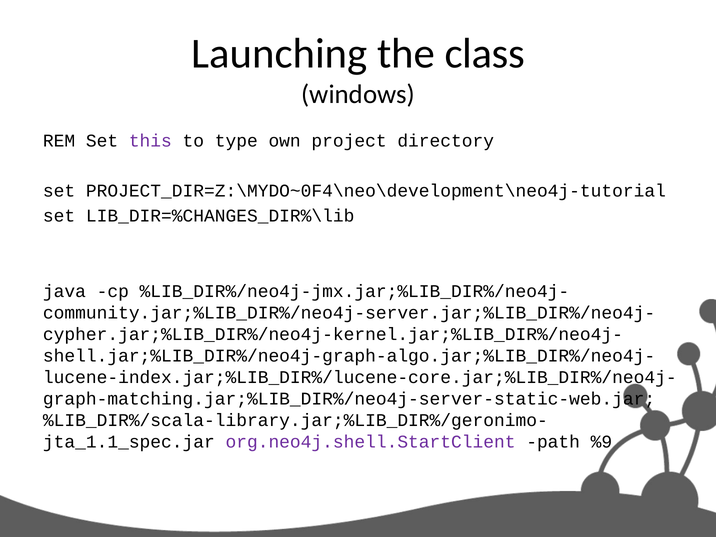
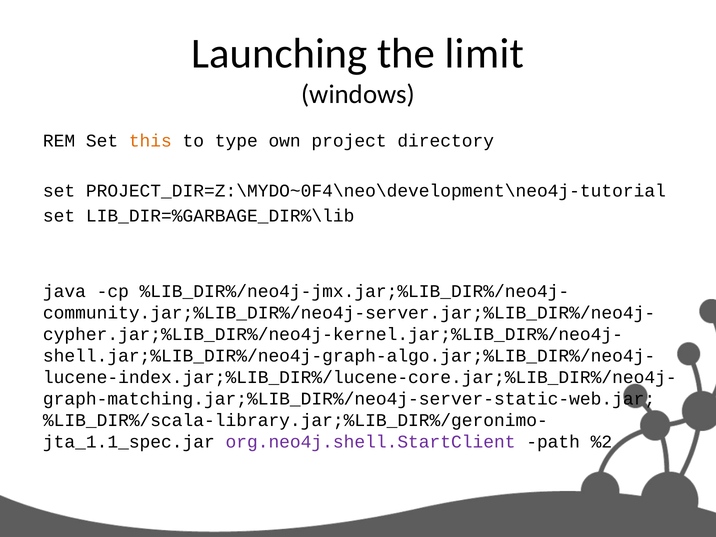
class: class -> limit
this colour: purple -> orange
LIB_DIR=%CHANGES_DIR%\lib: LIB_DIR=%CHANGES_DIR%\lib -> LIB_DIR=%GARBAGE_DIR%\lib
%9: %9 -> %2
